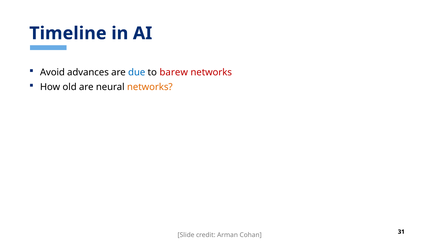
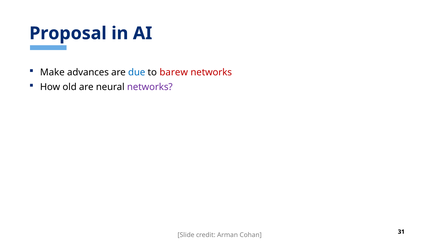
Timeline: Timeline -> Proposal
Avoid: Avoid -> Make
networks at (150, 87) colour: orange -> purple
